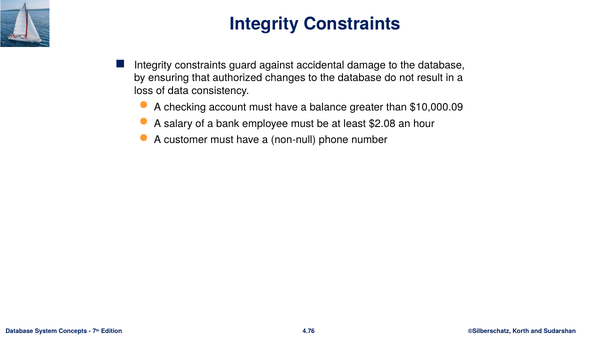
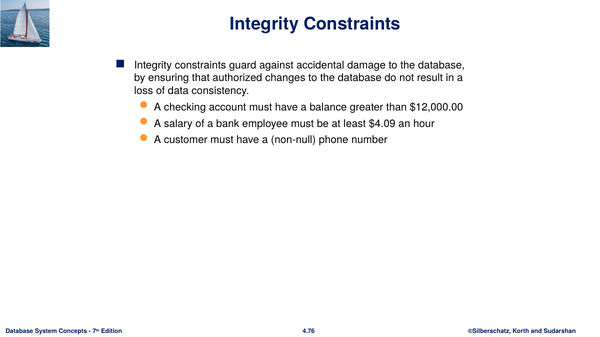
$10,000.09: $10,000.09 -> $12,000.00
$2.08: $2.08 -> $4.09
